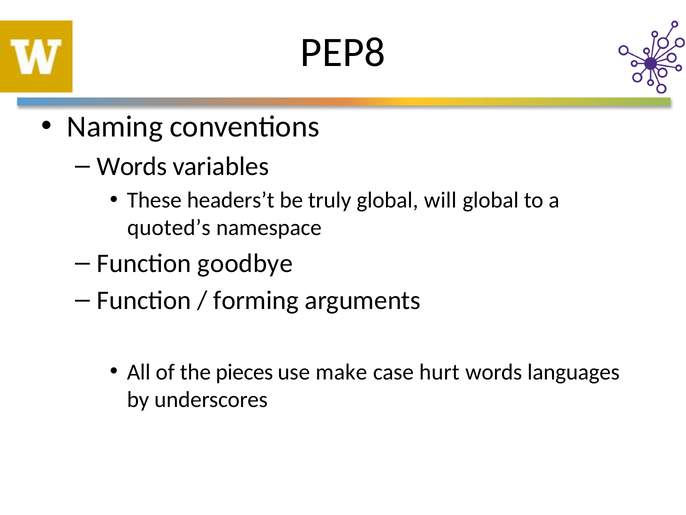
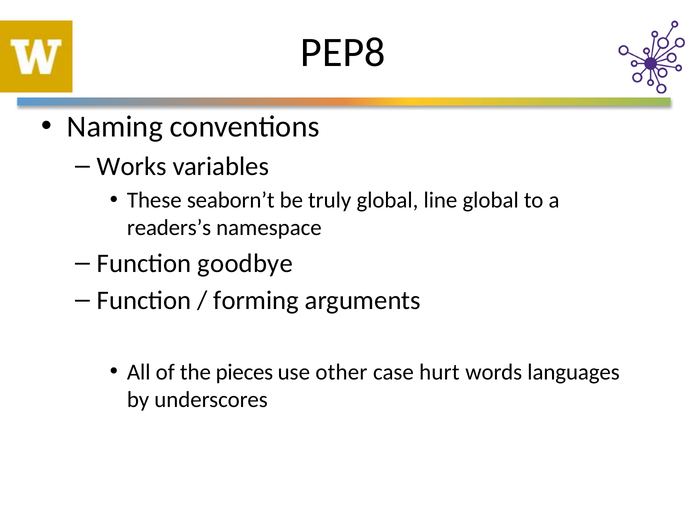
Words at (132, 166): Words -> Works
headers’t: headers’t -> seaborn’t
will: will -> line
quoted’s: quoted’s -> readers’s
make: make -> other
